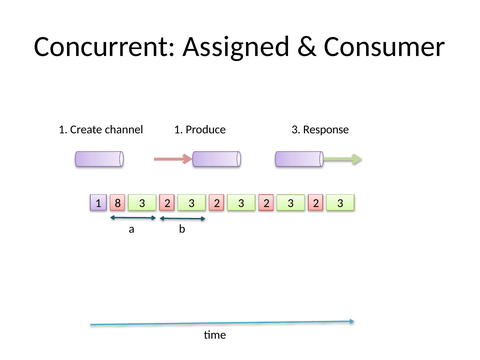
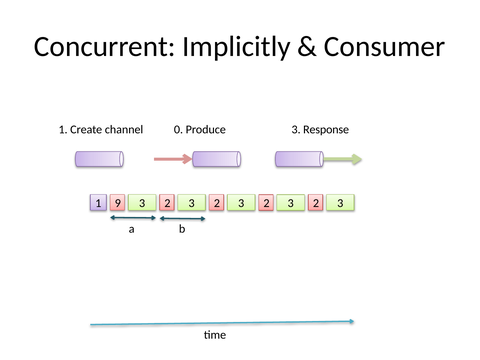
Assigned: Assigned -> Implicitly
channel 1: 1 -> 0
8: 8 -> 9
